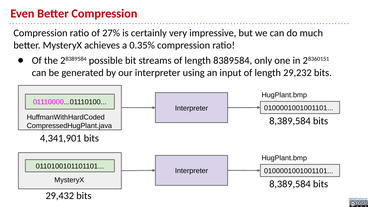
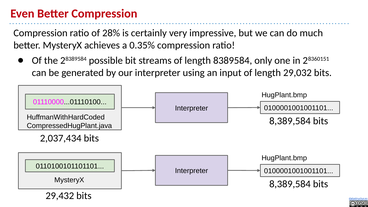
27%: 27% -> 28%
29,232: 29,232 -> 29,032
4,341,901: 4,341,901 -> 2,037,434
